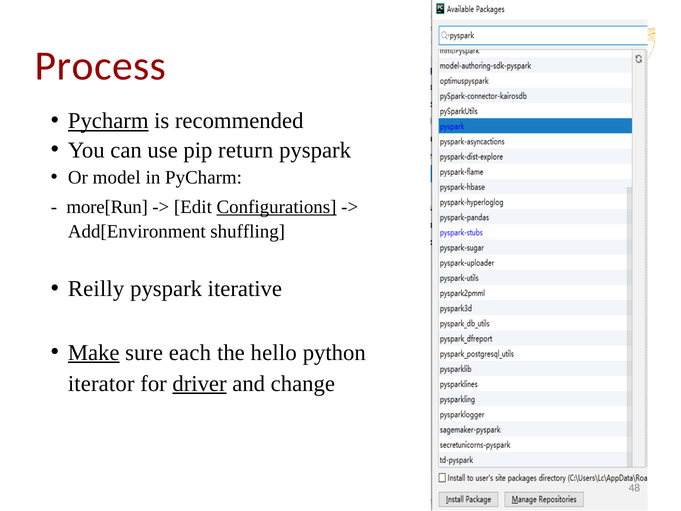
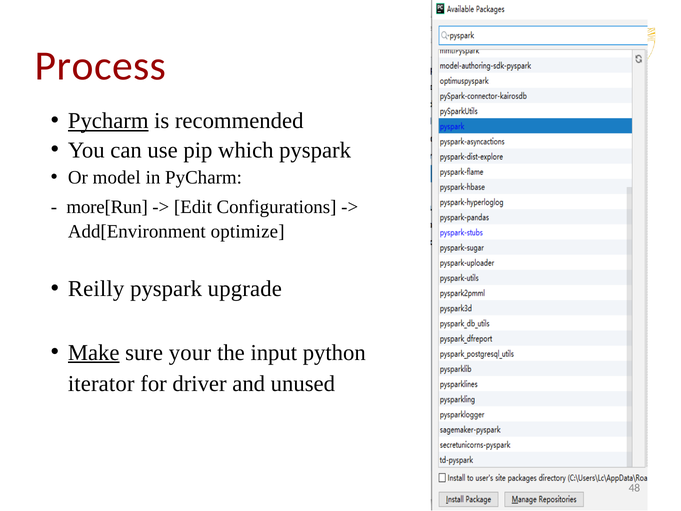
return: return -> which
Configurations underline: present -> none
shuffling: shuffling -> optimize
iterative: iterative -> upgrade
each: each -> your
hello: hello -> input
driver underline: present -> none
change: change -> unused
